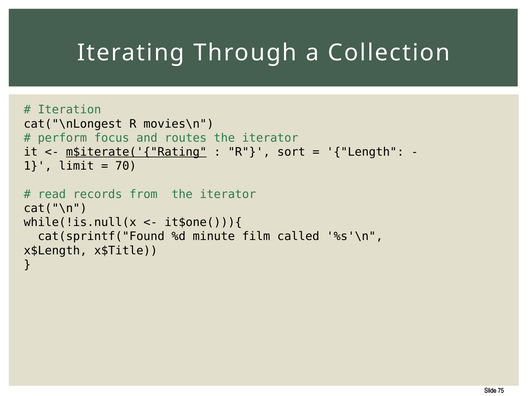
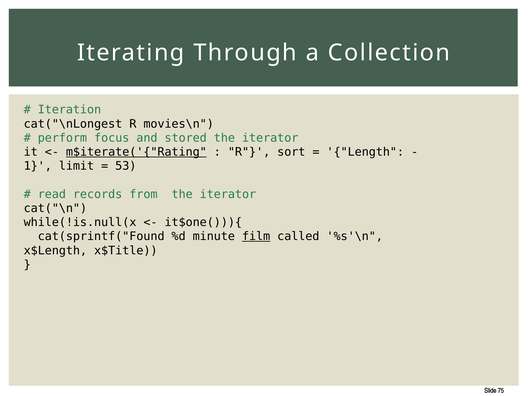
routes: routes -> stored
70: 70 -> 53
film underline: none -> present
